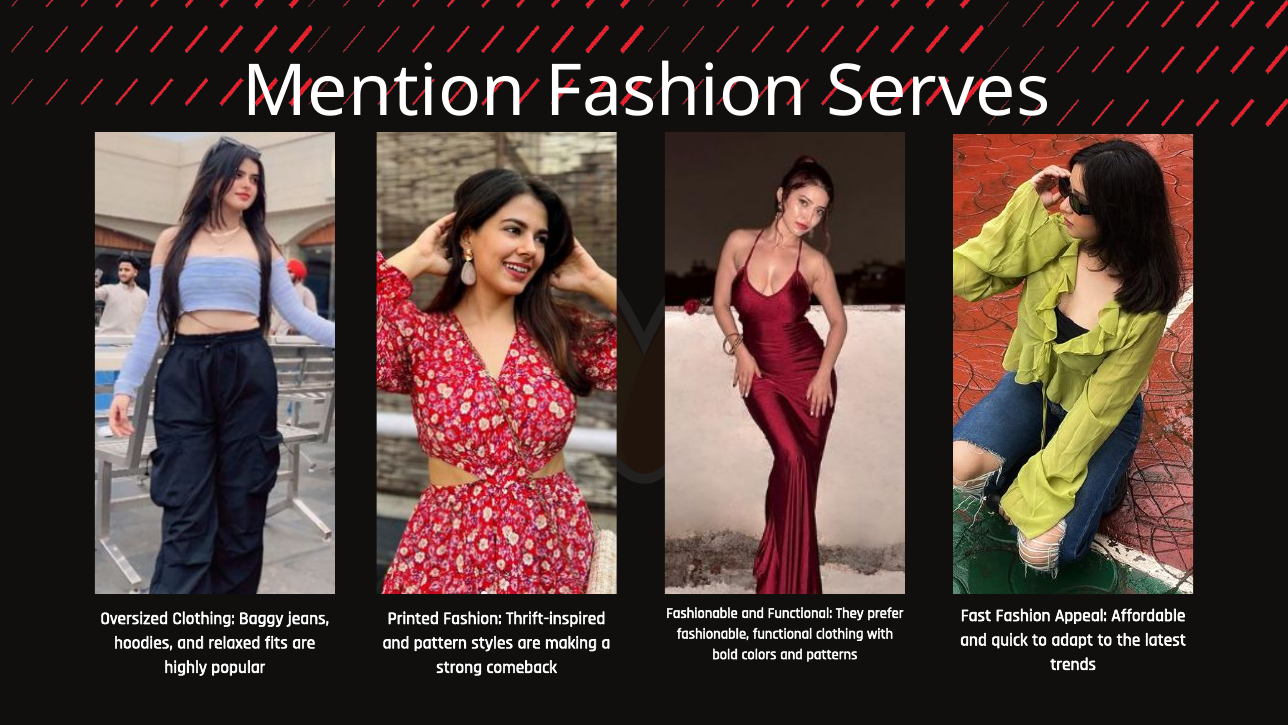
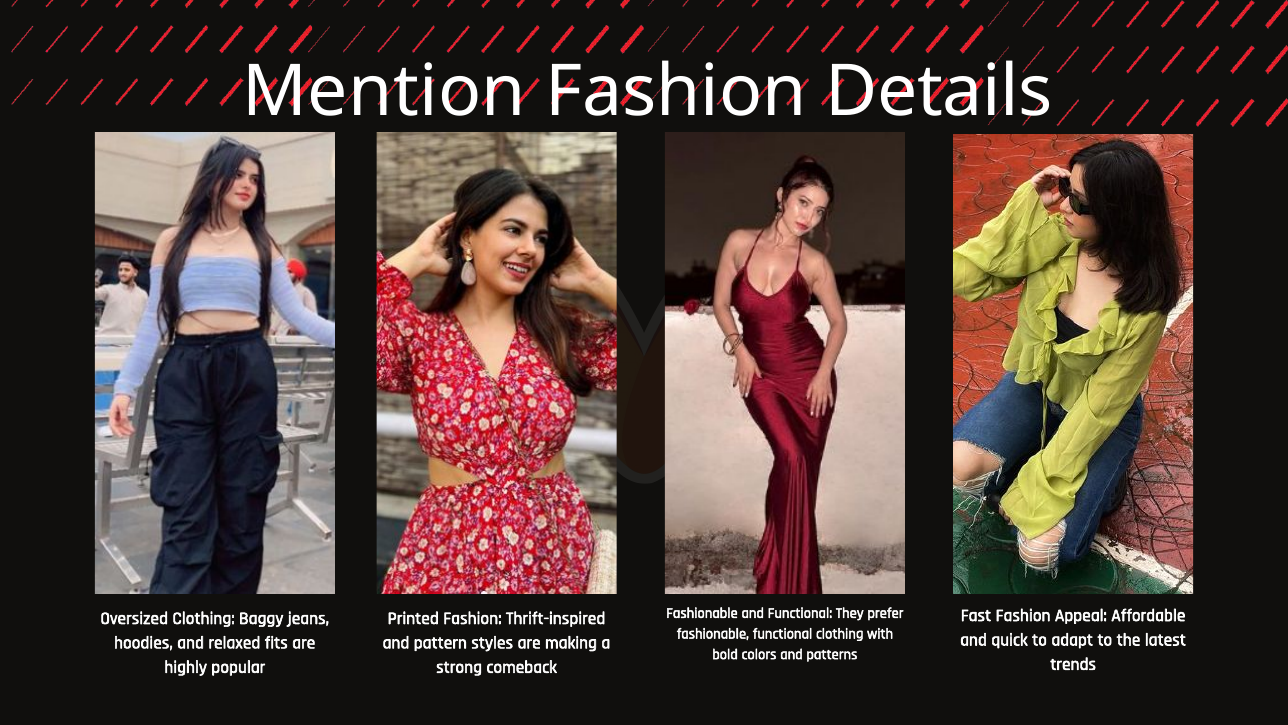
Serves: Serves -> Details
